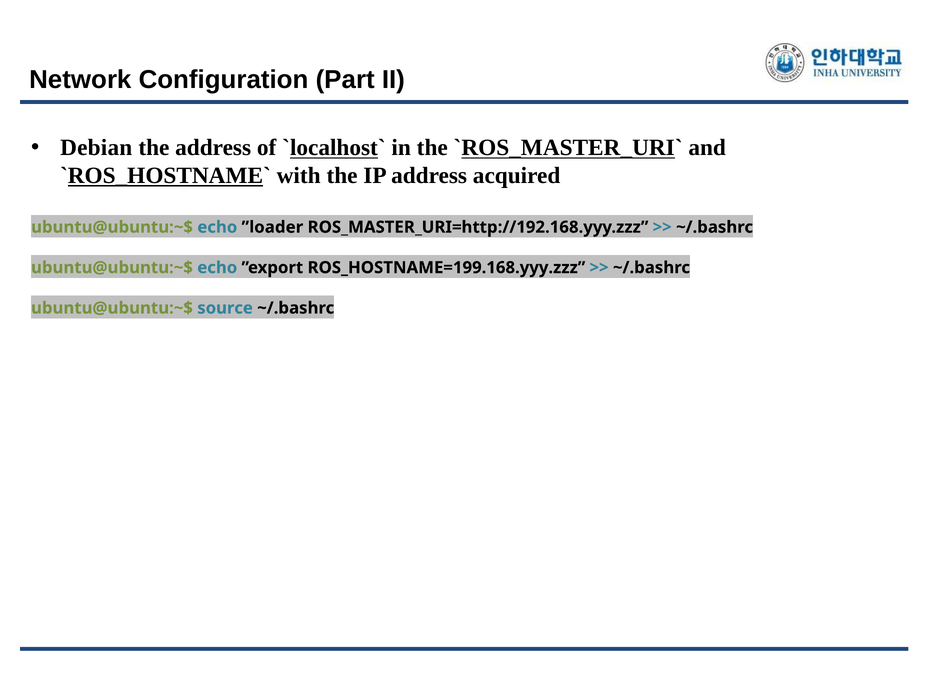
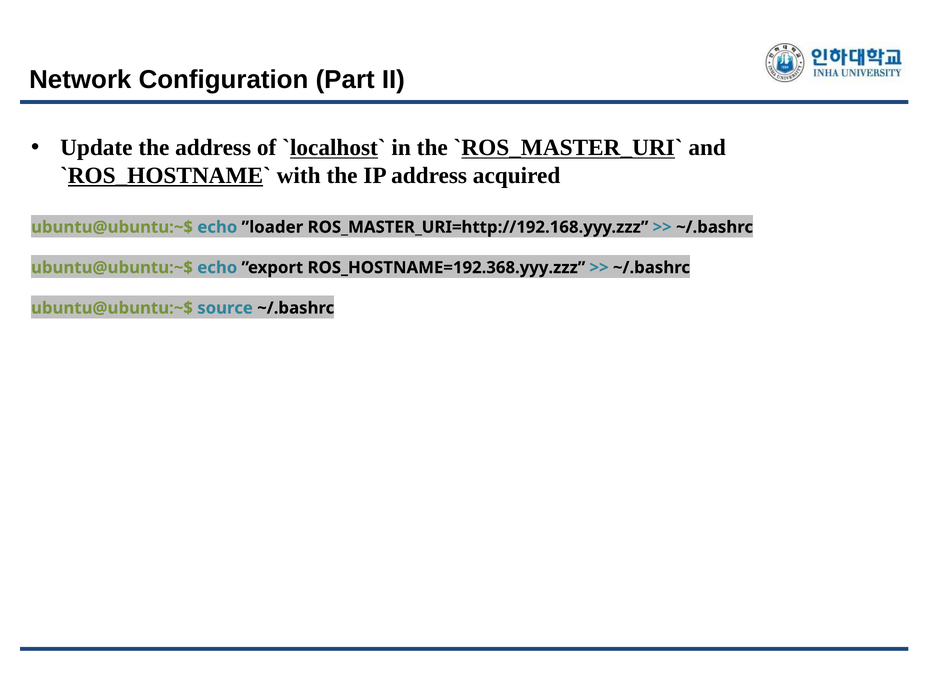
Debian: Debian -> Update
ROS_HOSTNAME=199.168.yyy.zzz: ROS_HOSTNAME=199.168.yyy.zzz -> ROS_HOSTNAME=192.368.yyy.zzz
